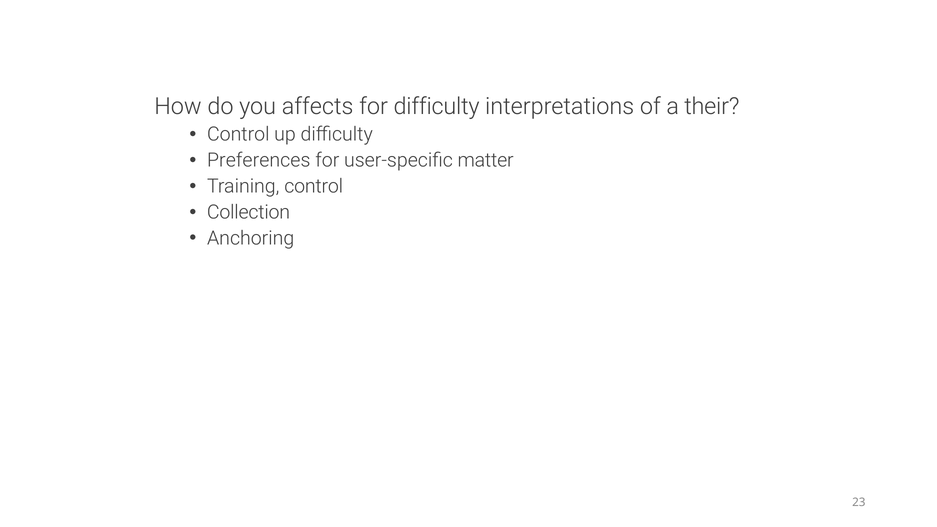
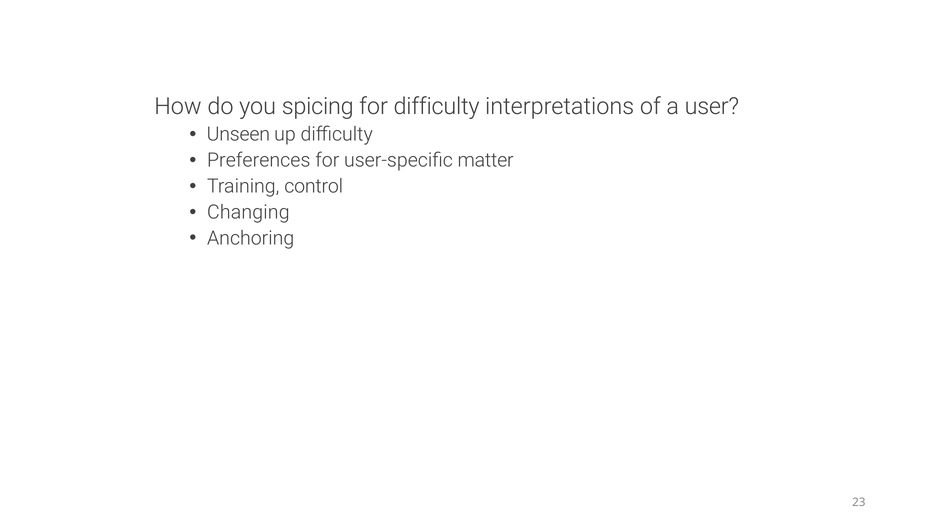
affects: affects -> spicing
their: their -> user
Control at (238, 135): Control -> Unseen
Collection: Collection -> Changing
